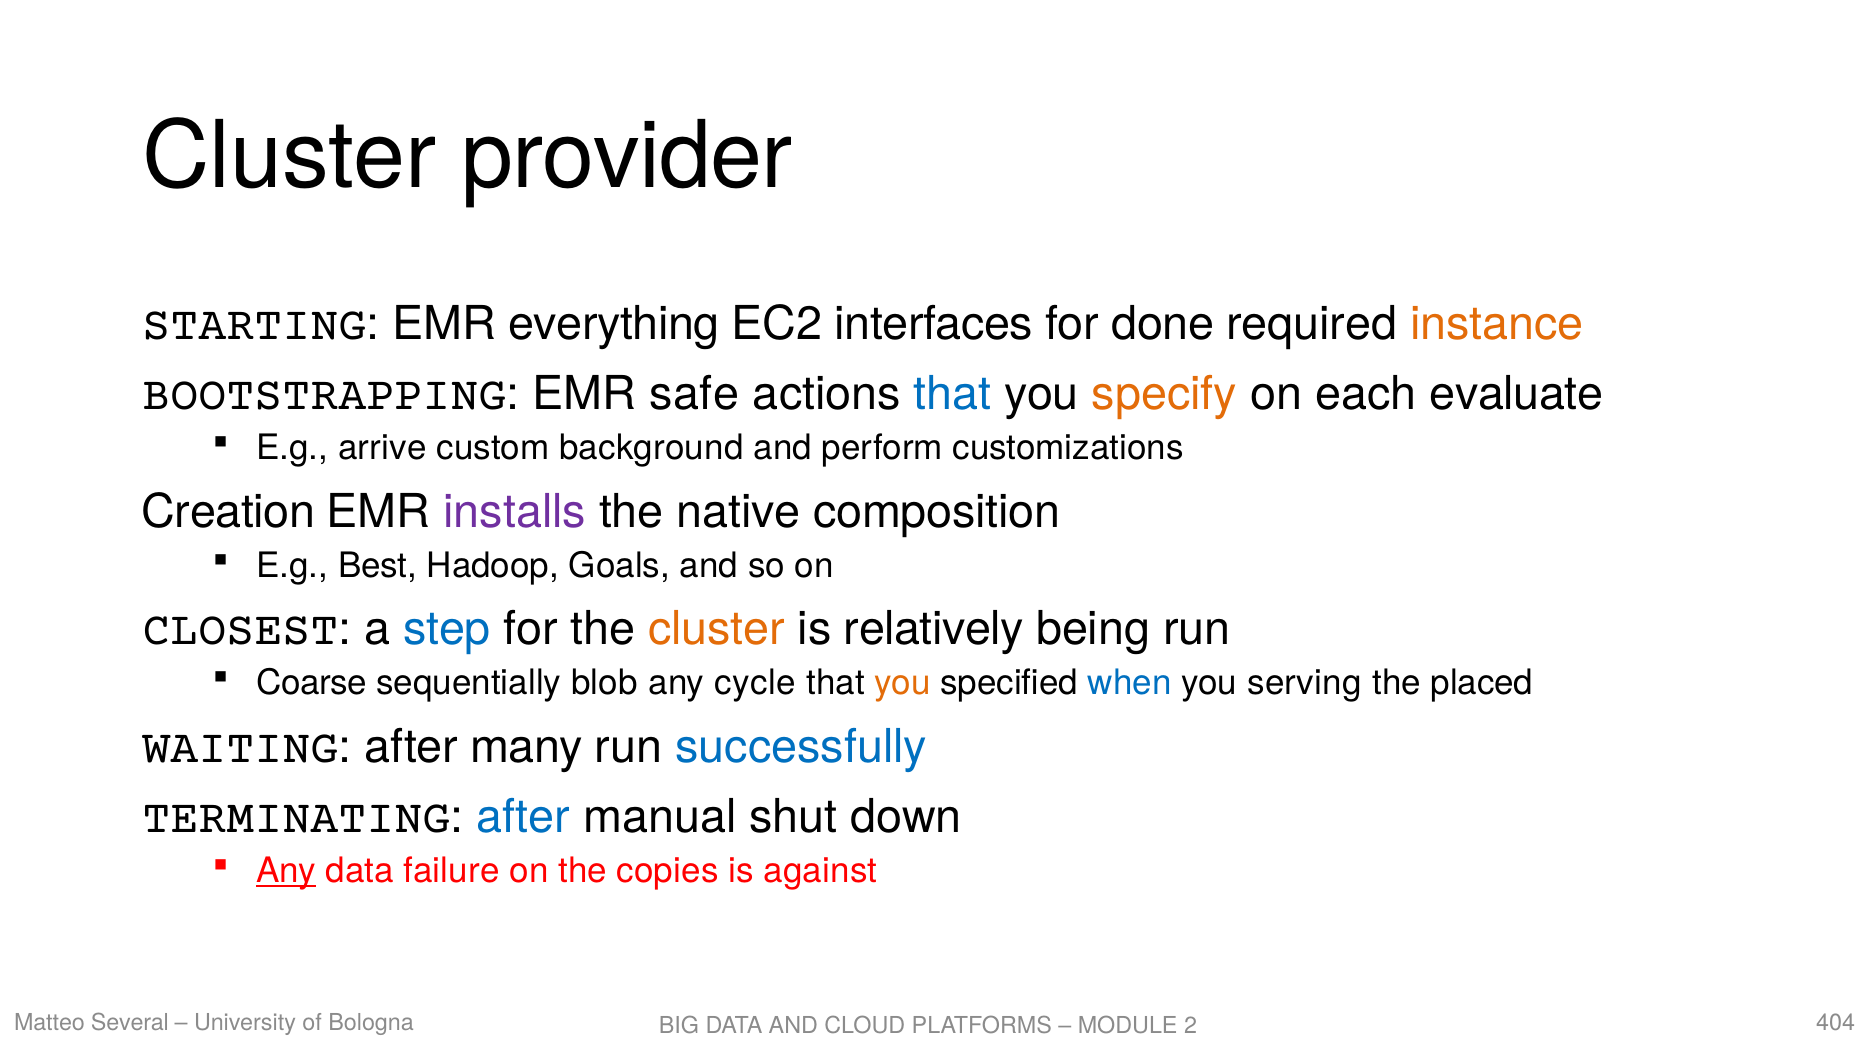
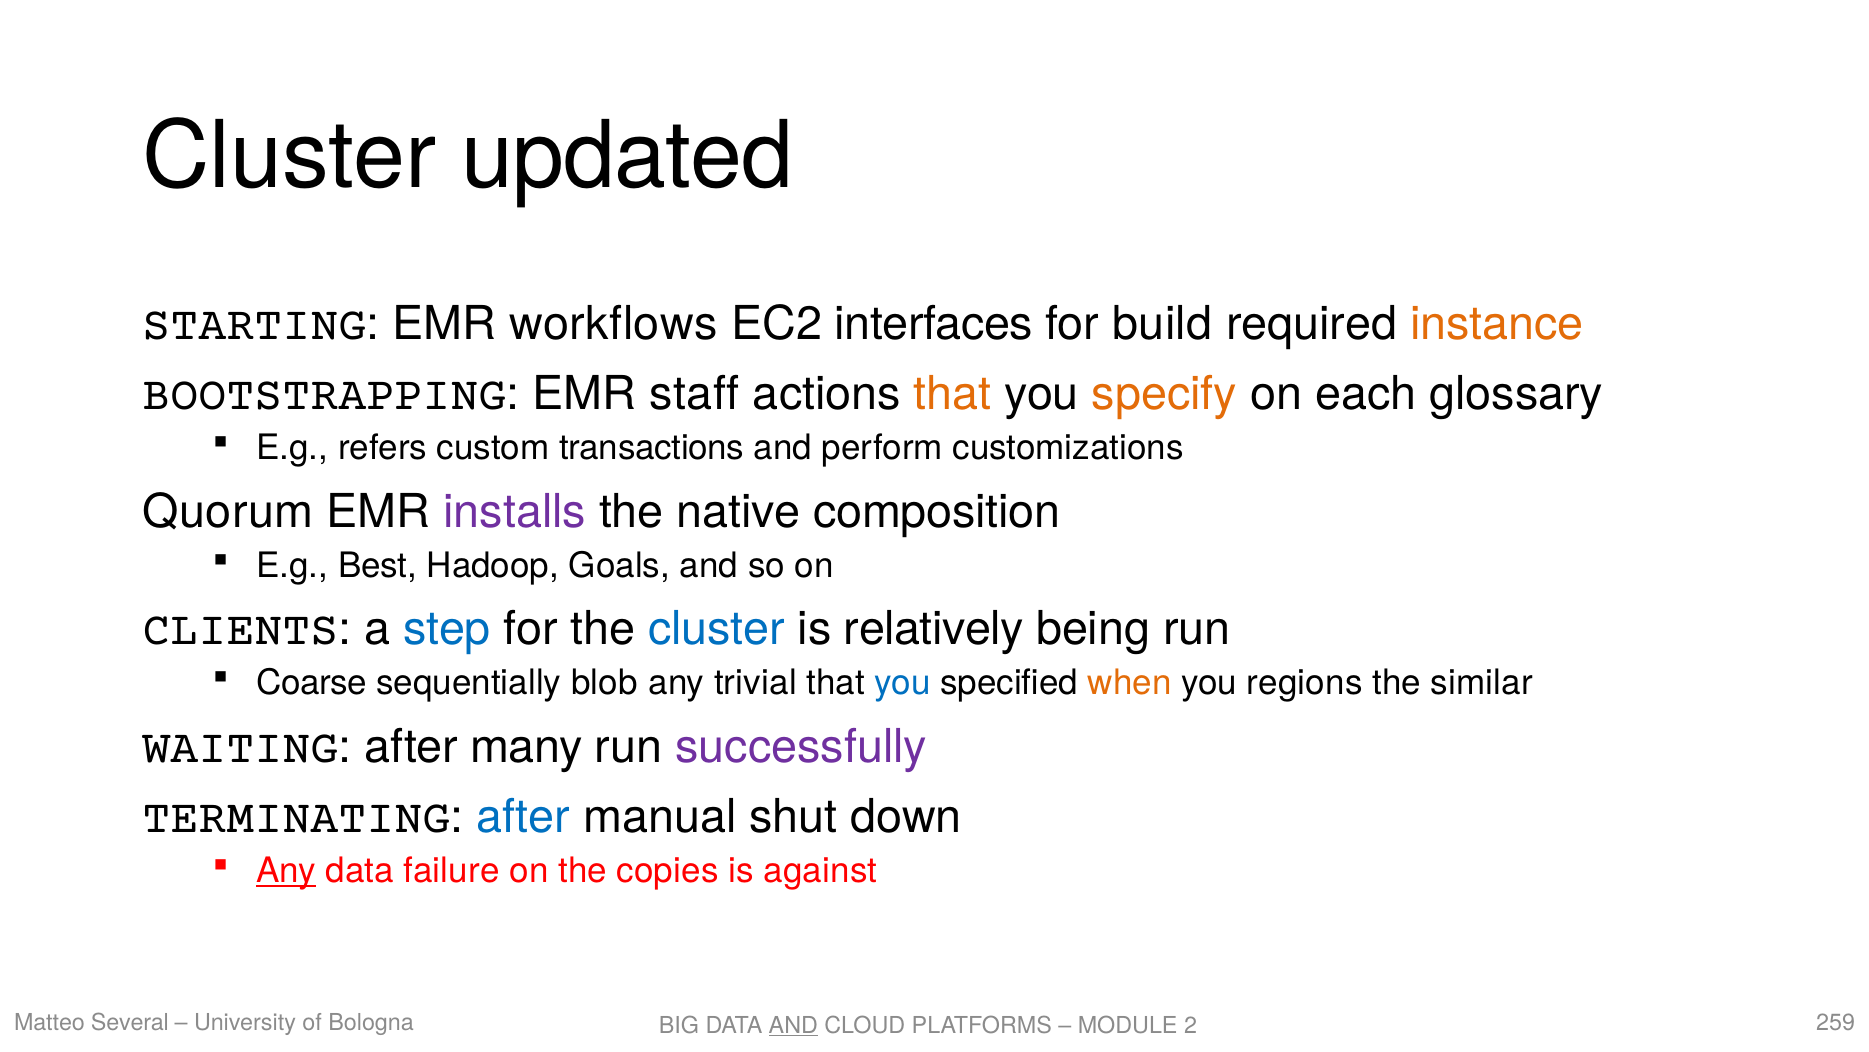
provider: provider -> updated
everything: everything -> workflows
done: done -> build
safe: safe -> staff
that at (953, 394) colour: blue -> orange
evaluate: evaluate -> glossary
arrive: arrive -> refers
background: background -> transactions
Creation: Creation -> Quorum
CLOSEST: CLOSEST -> CLIENTS
cluster at (717, 629) colour: orange -> blue
cycle: cycle -> trivial
you at (903, 683) colour: orange -> blue
when colour: blue -> orange
serving: serving -> regions
placed: placed -> similar
successfully colour: blue -> purple
404: 404 -> 259
AND at (793, 1025) underline: none -> present
